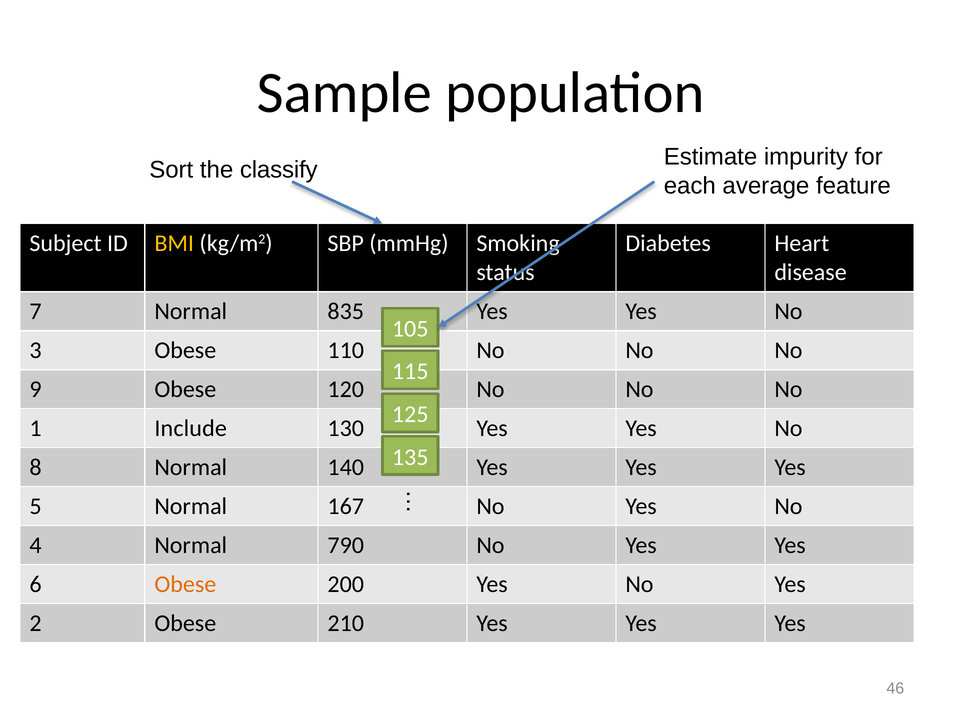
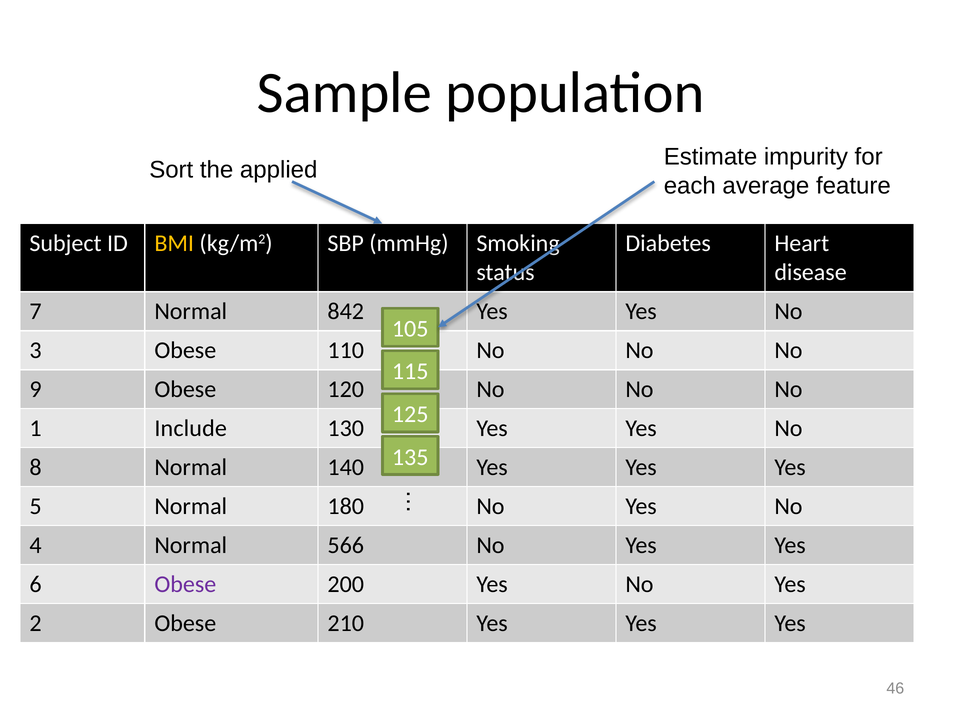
classify: classify -> applied
835: 835 -> 842
167: 167 -> 180
790: 790 -> 566
Obese at (185, 585) colour: orange -> purple
